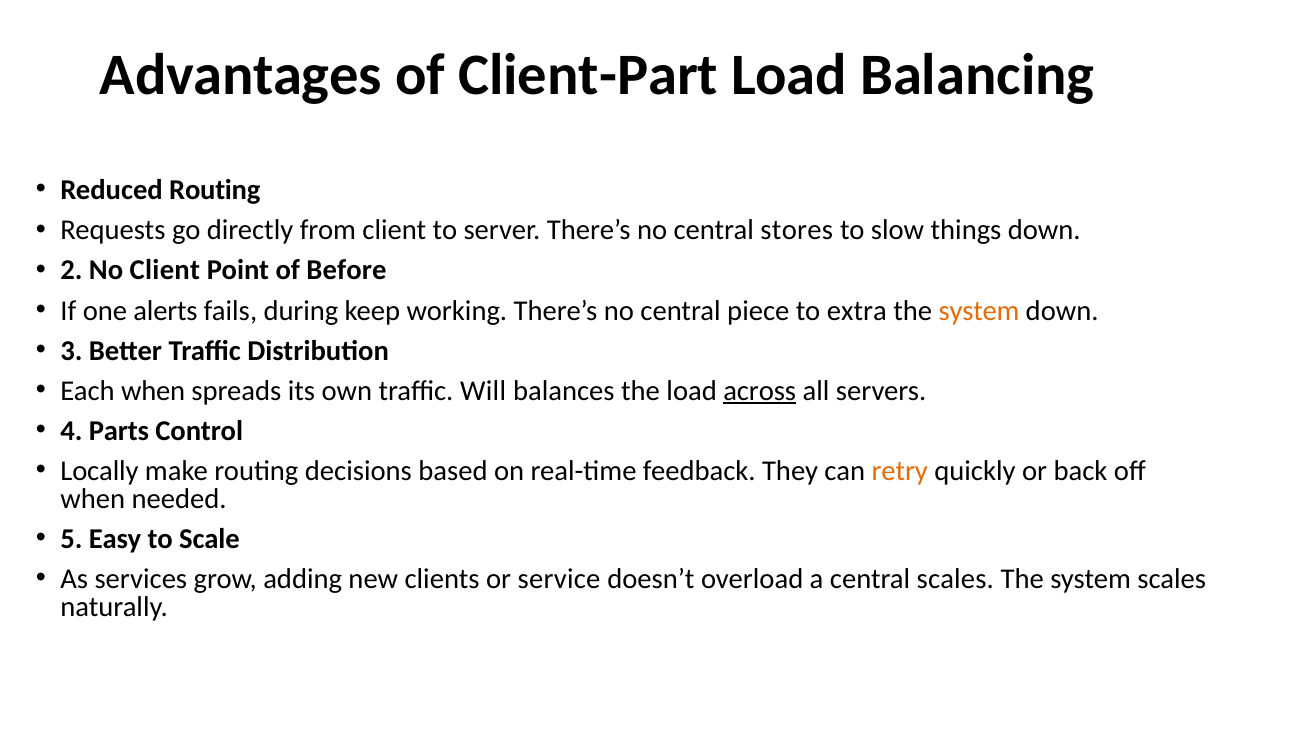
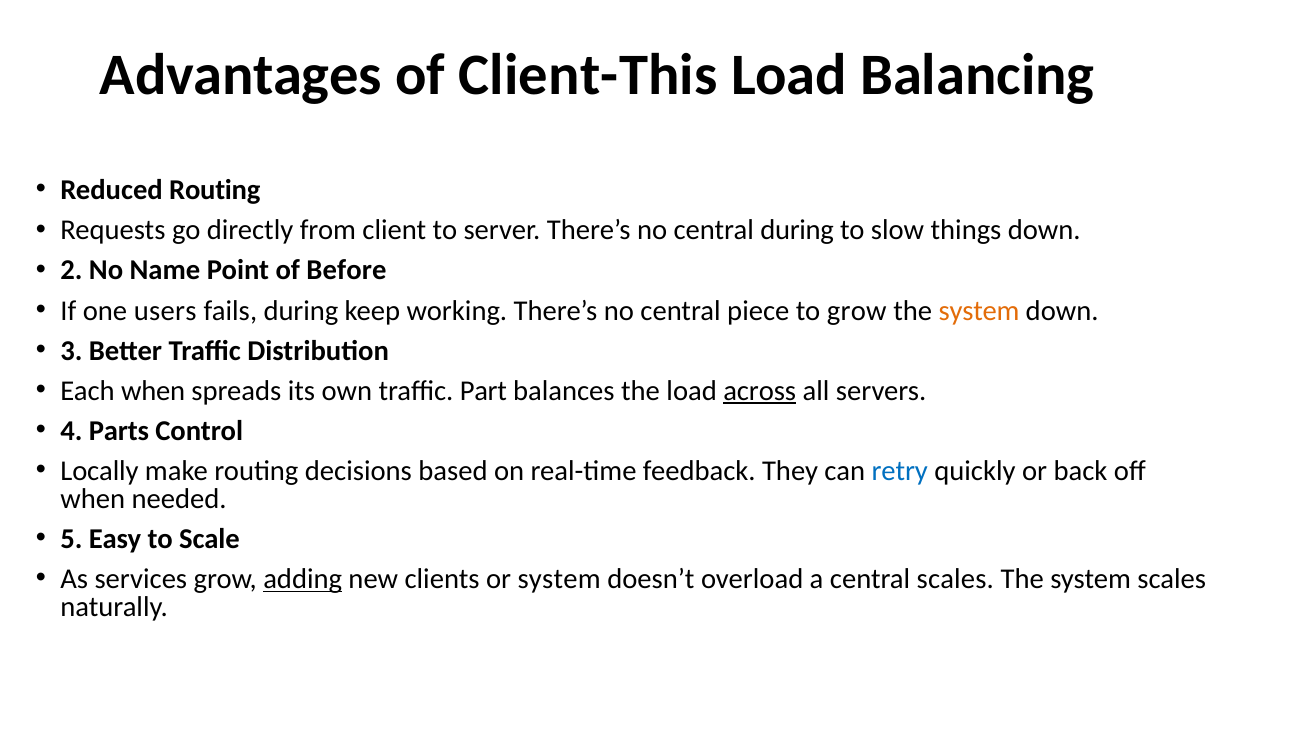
Client-Part: Client-Part -> Client-This
central stores: stores -> during
No Client: Client -> Name
alerts: alerts -> users
to extra: extra -> grow
Will: Will -> Part
retry colour: orange -> blue
adding underline: none -> present
or service: service -> system
